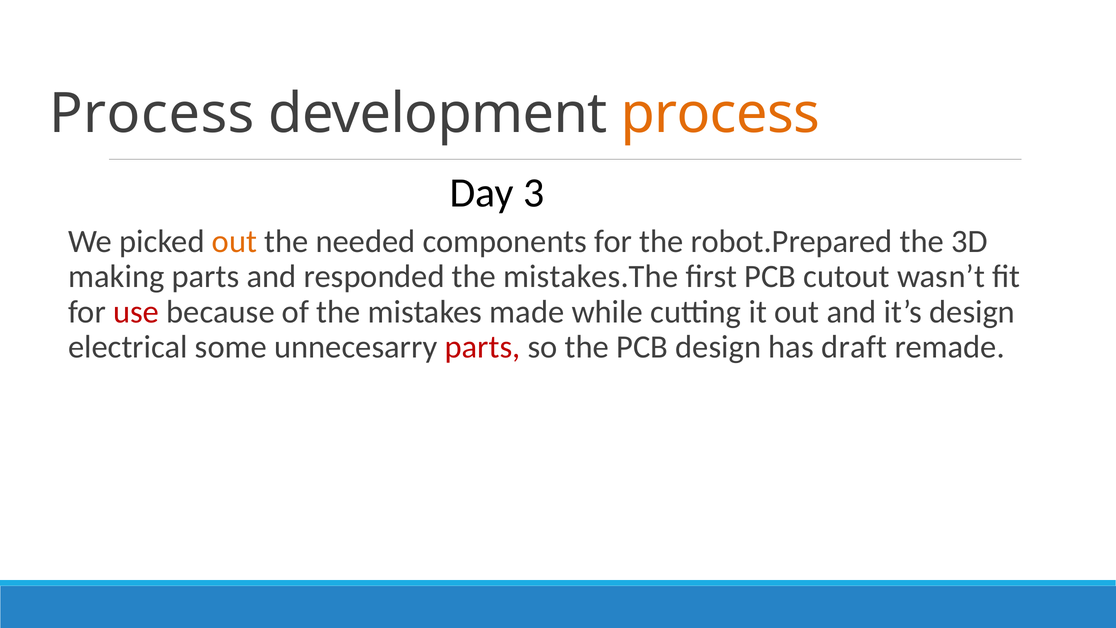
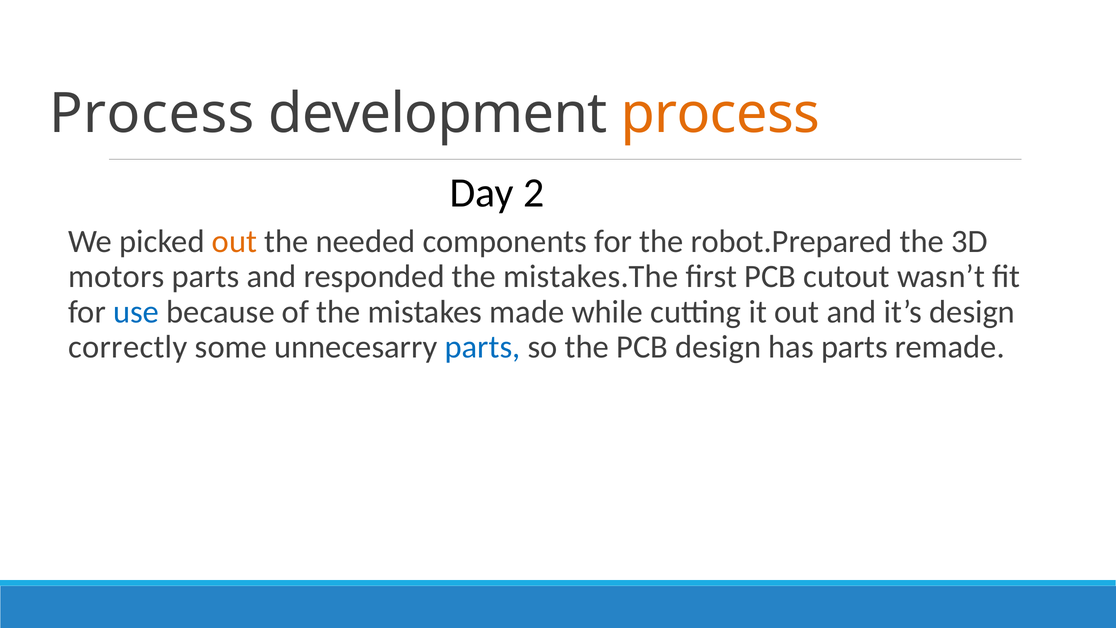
3: 3 -> 2
making: making -> motors
use colour: red -> blue
electrical: electrical -> correctly
parts at (482, 347) colour: red -> blue
has draft: draft -> parts
